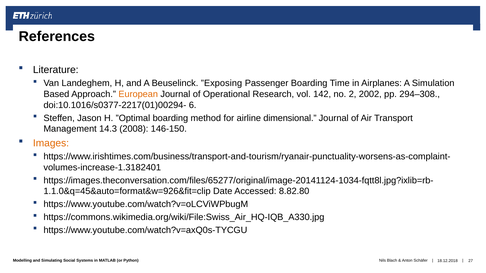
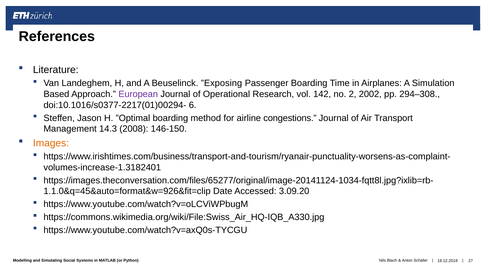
European colour: orange -> purple
dimensional: dimensional -> congestions
8.82.80: 8.82.80 -> 3.09.20
